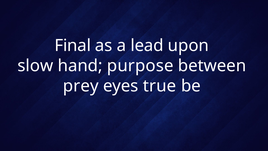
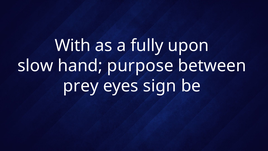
Final: Final -> With
lead: lead -> fully
true: true -> sign
